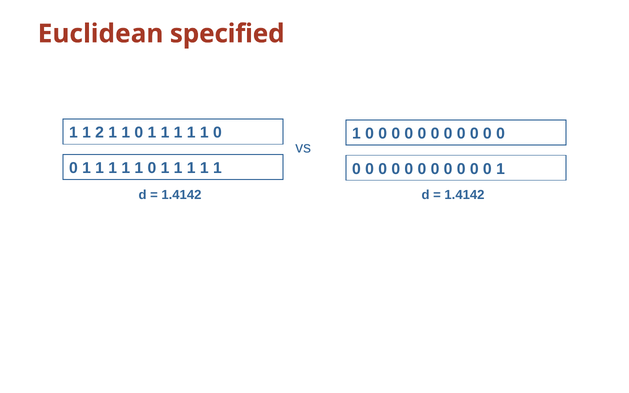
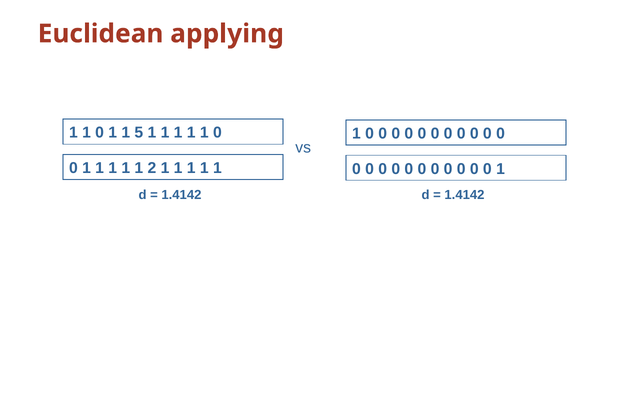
specified: specified -> applying
2 at (100, 133): 2 -> 0
0 at (139, 133): 0 -> 5
0 at (152, 168): 0 -> 2
